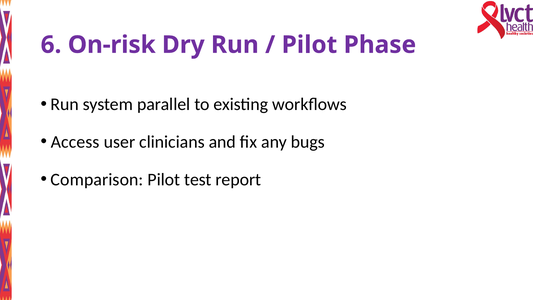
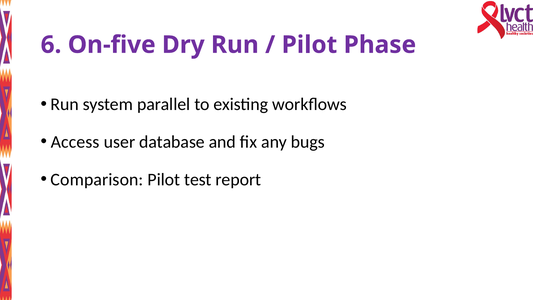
On-risk: On-risk -> On-five
clinicians: clinicians -> database
